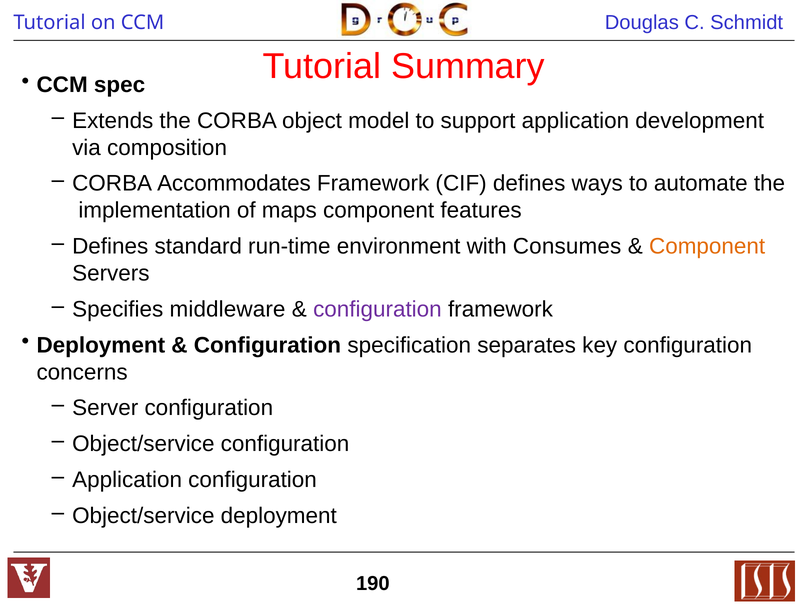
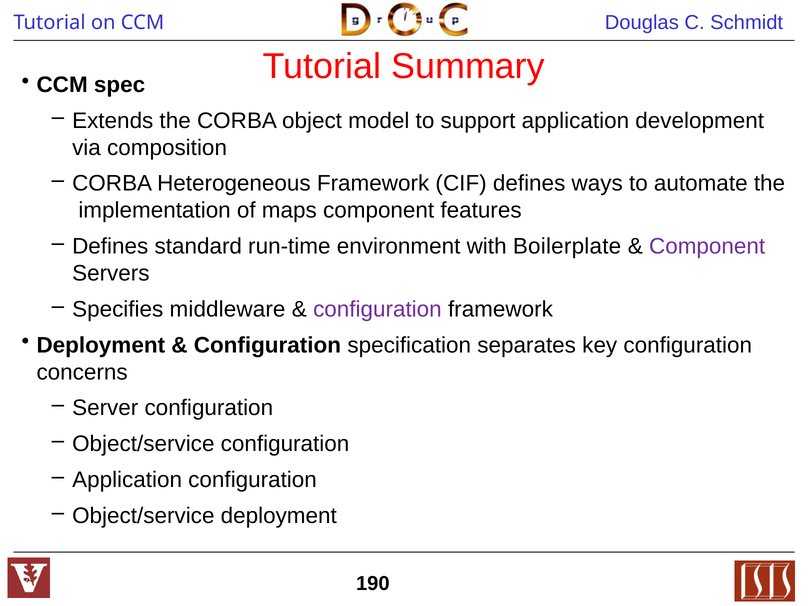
Accommodates: Accommodates -> Heterogeneous
Consumes: Consumes -> Boilerplate
Component at (707, 246) colour: orange -> purple
